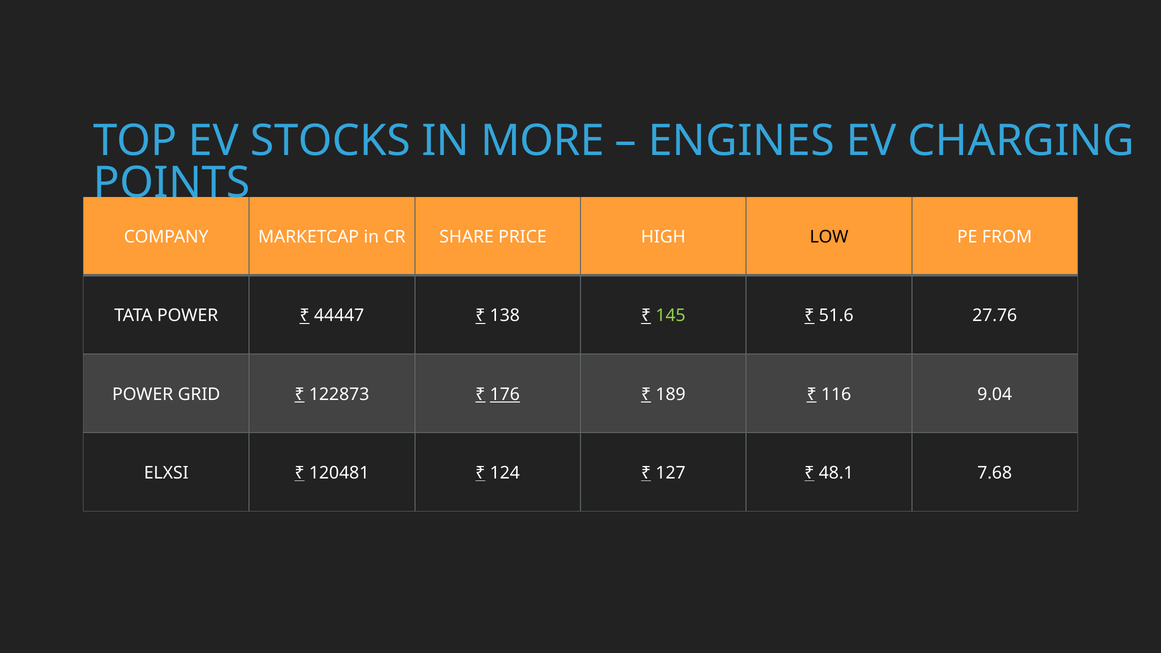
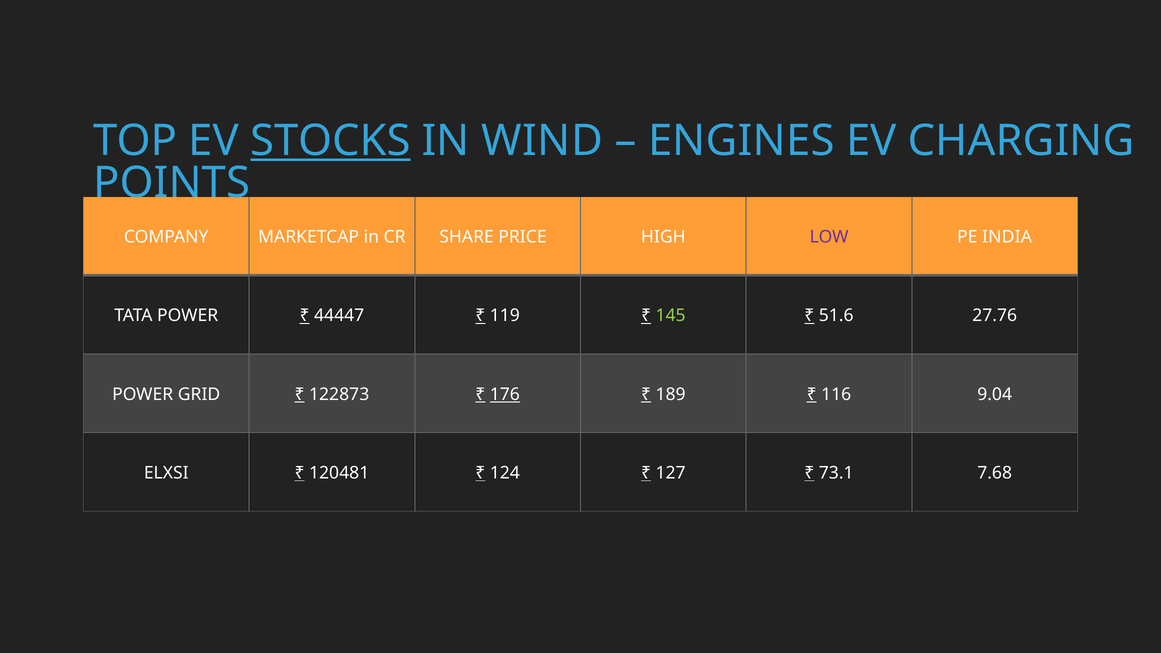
STOCKS underline: none -> present
MORE: MORE -> WIND
LOW colour: black -> purple
FROM: FROM -> INDIA
138: 138 -> 119
48.1: 48.1 -> 73.1
